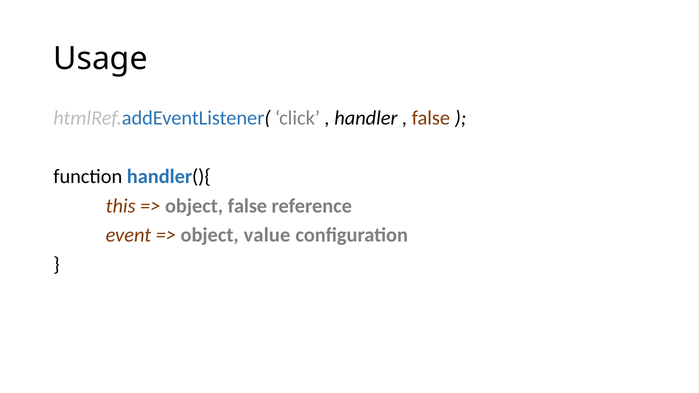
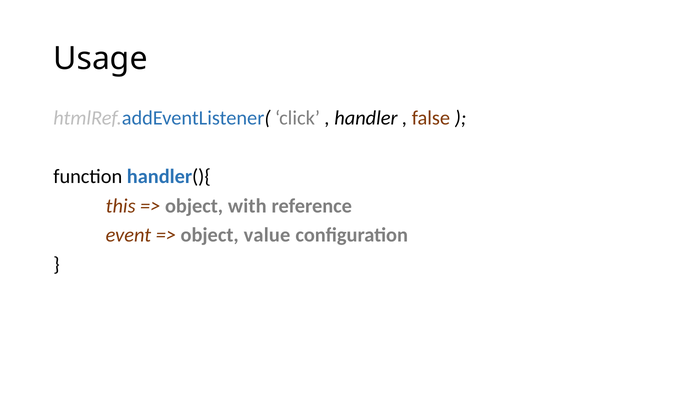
object false: false -> with
